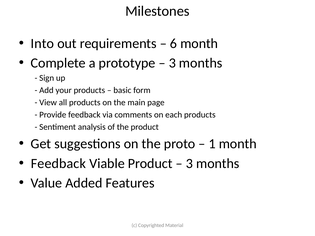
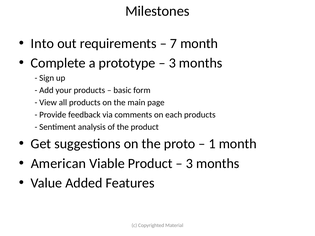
6: 6 -> 7
Feedback at (58, 164): Feedback -> American
